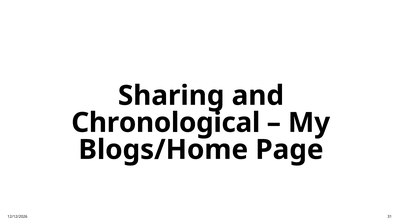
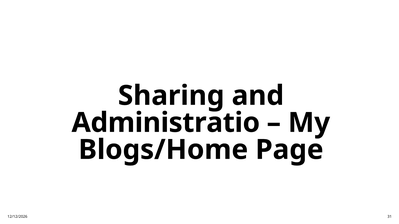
Chronological: Chronological -> Administratio
